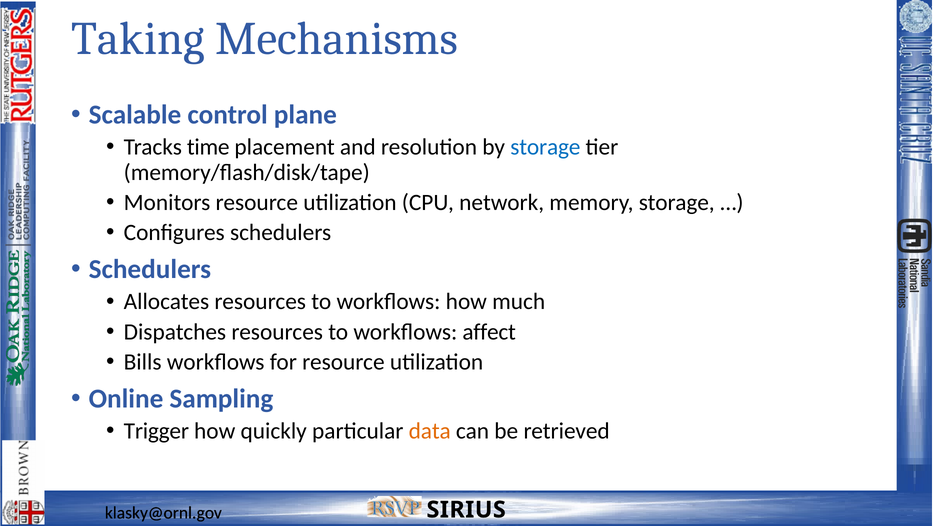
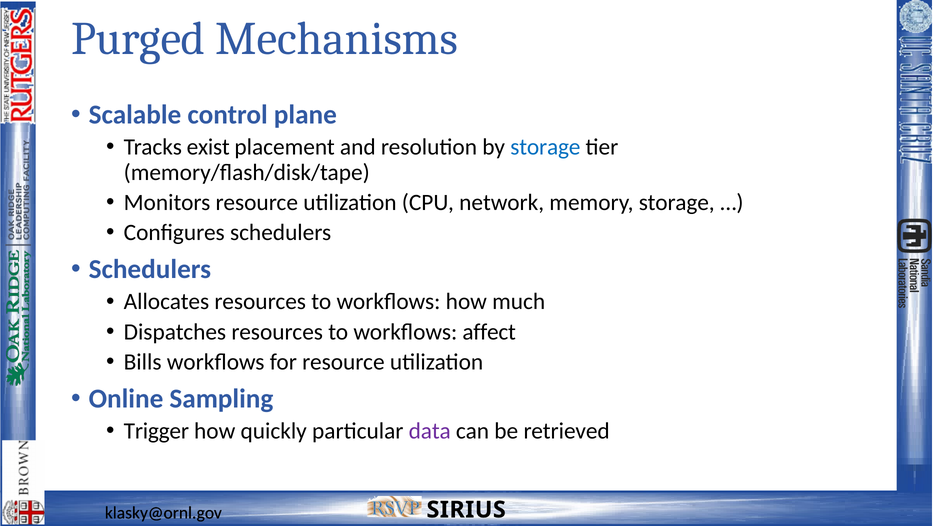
Taking: Taking -> Purged
time: time -> exist
data colour: orange -> purple
